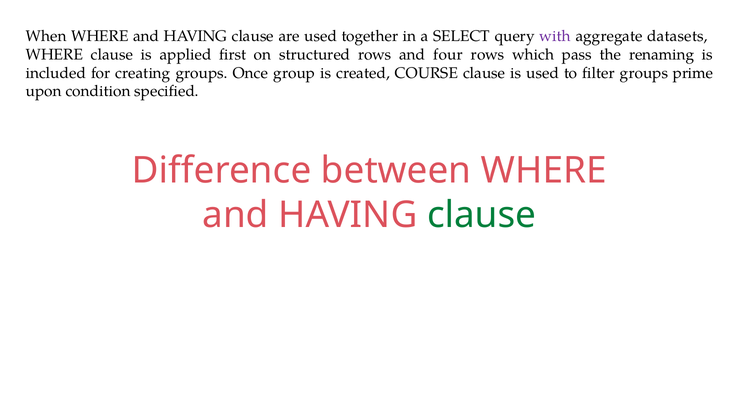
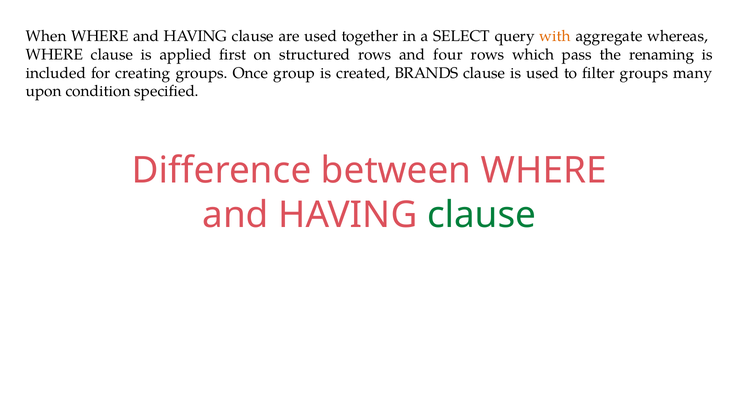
with colour: purple -> orange
datasets: datasets -> whereas
COURSE: COURSE -> BRANDS
prime: prime -> many
